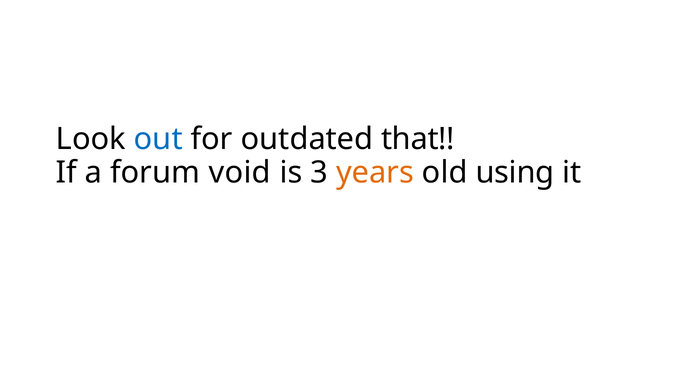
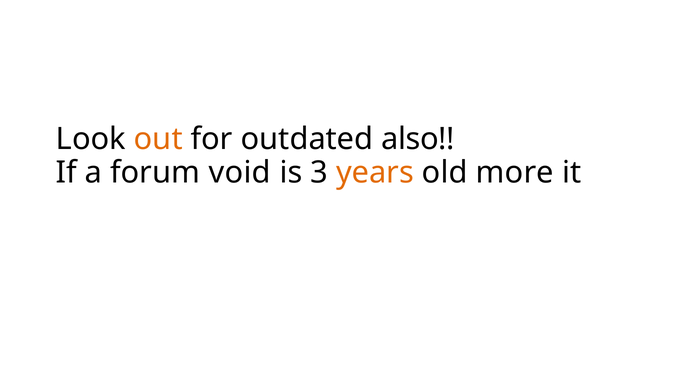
out colour: blue -> orange
that: that -> also
using: using -> more
